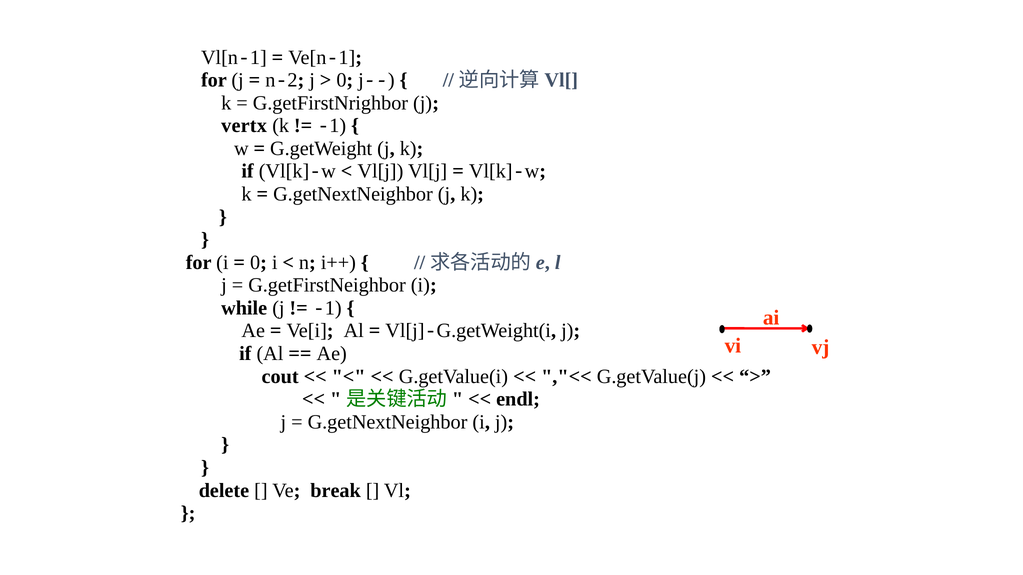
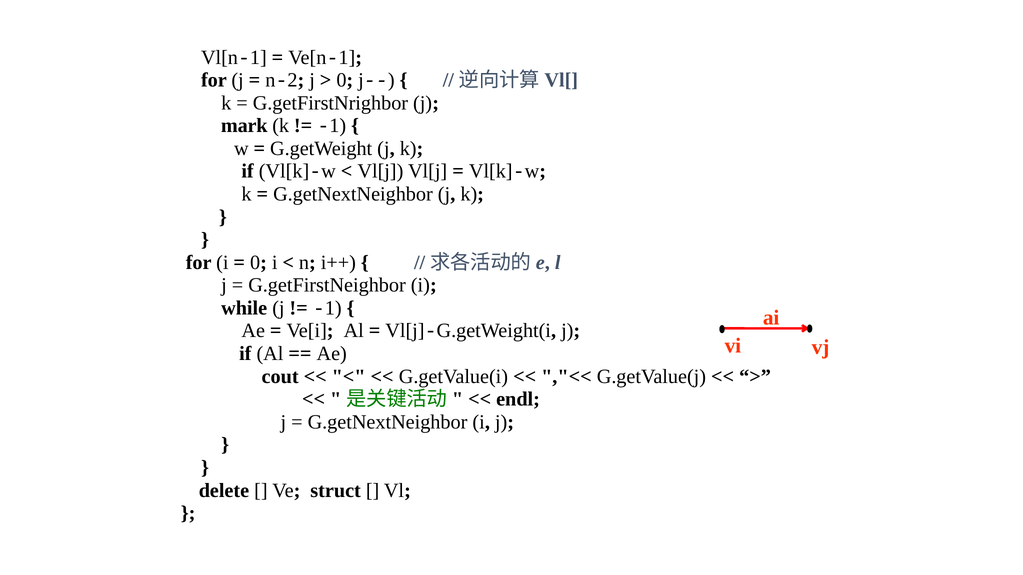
vertx: vertx -> mark
break: break -> struct
